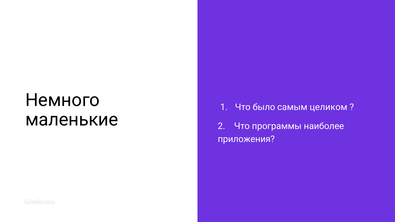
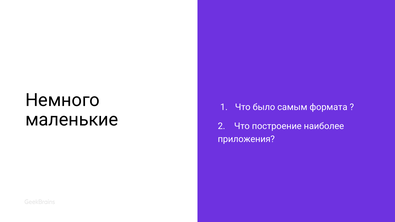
целиком: целиком -> формата
программы: программы -> построение
